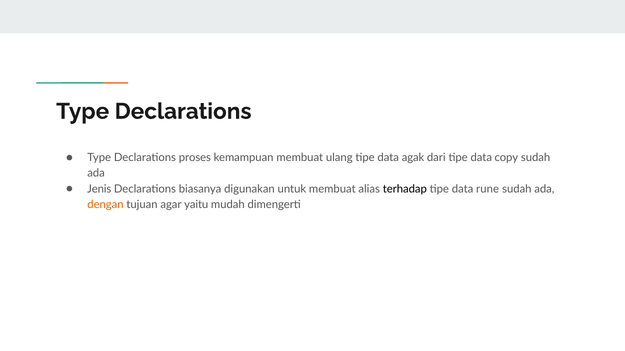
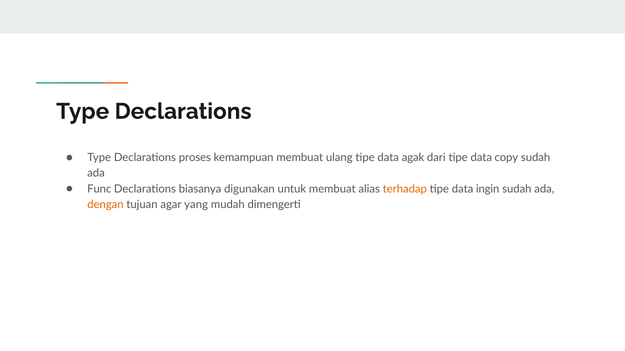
Jenis: Jenis -> Func
terhadap colour: black -> orange
rune: rune -> ingin
yaitu: yaitu -> yang
